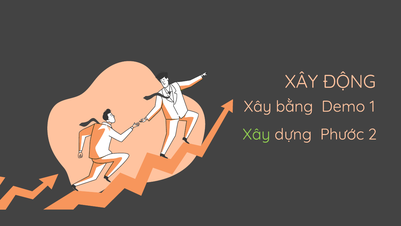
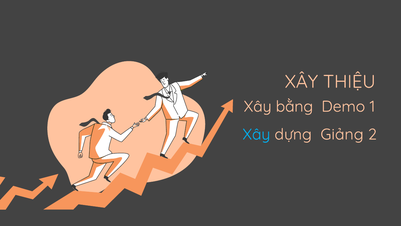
ĐỘNG: ĐỘNG -> THIỆU
Xây at (256, 134) colour: light green -> light blue
Phước: Phước -> Giảng
